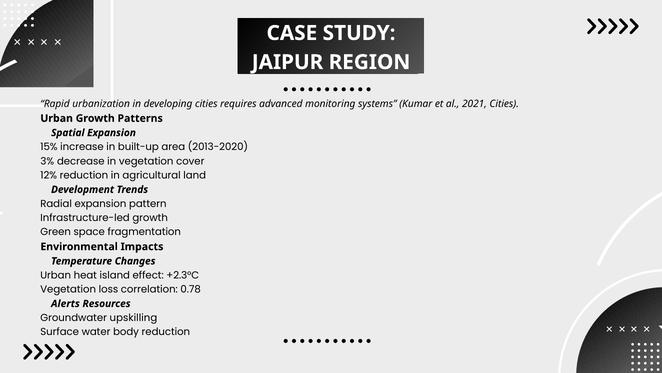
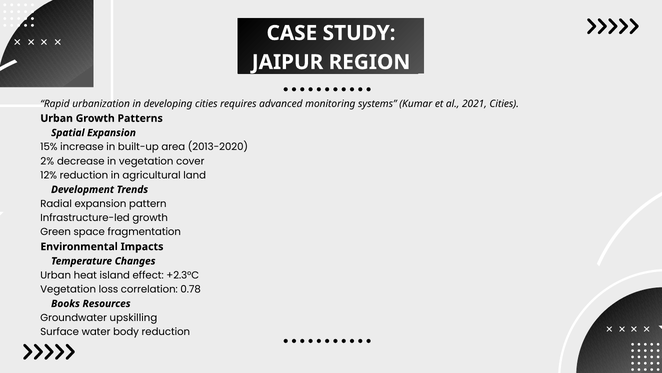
3%: 3% -> 2%
Alerts: Alerts -> Books
